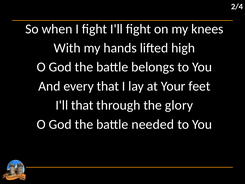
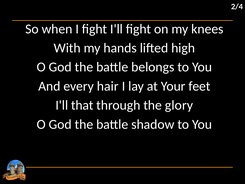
every that: that -> hair
needed: needed -> shadow
